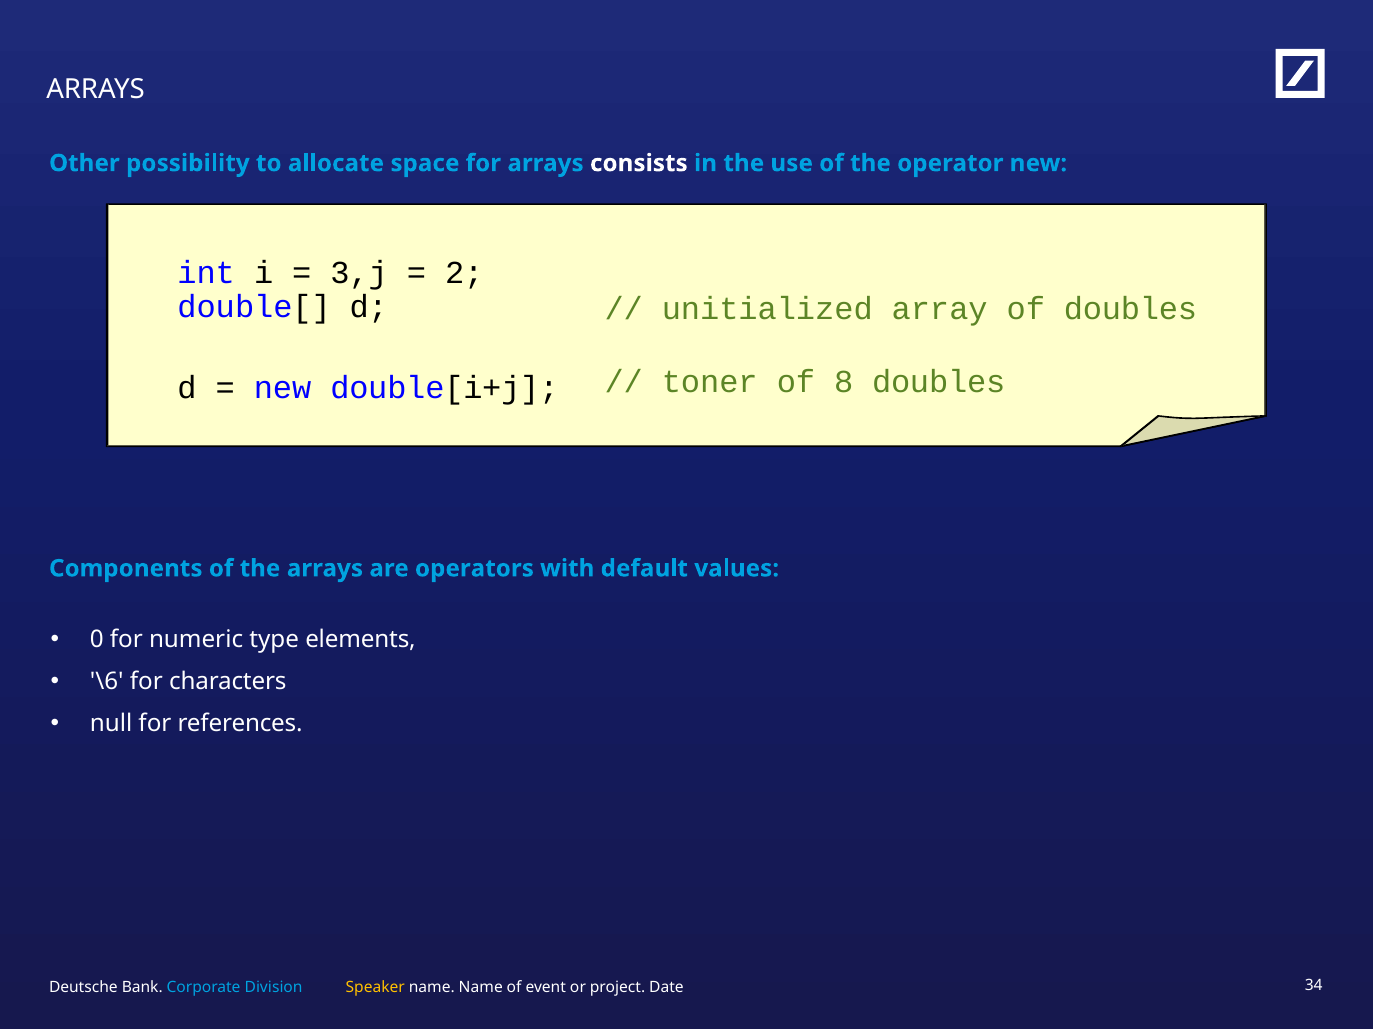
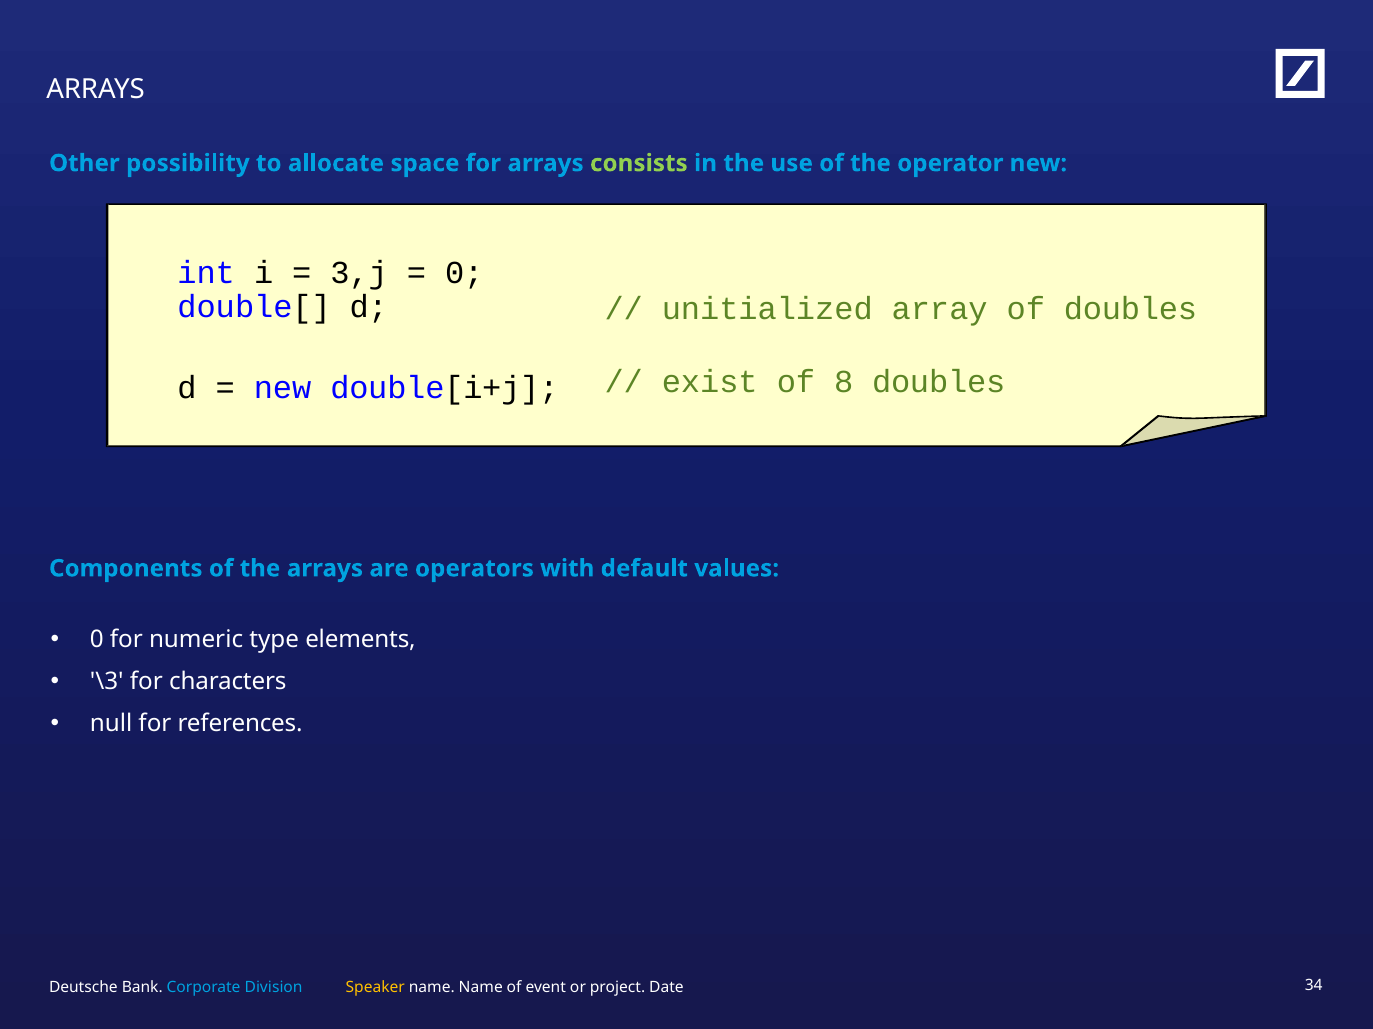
consists colour: white -> light green
2 at (464, 273): 2 -> 0
toner: toner -> exist
\6: \6 -> \3
